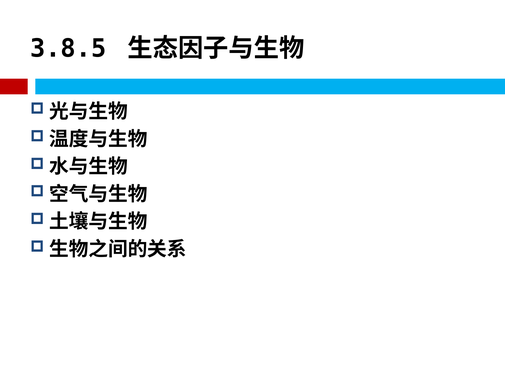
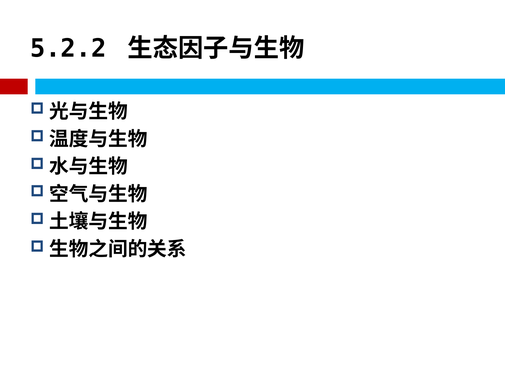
3.8.5: 3.8.5 -> 5.2.2
